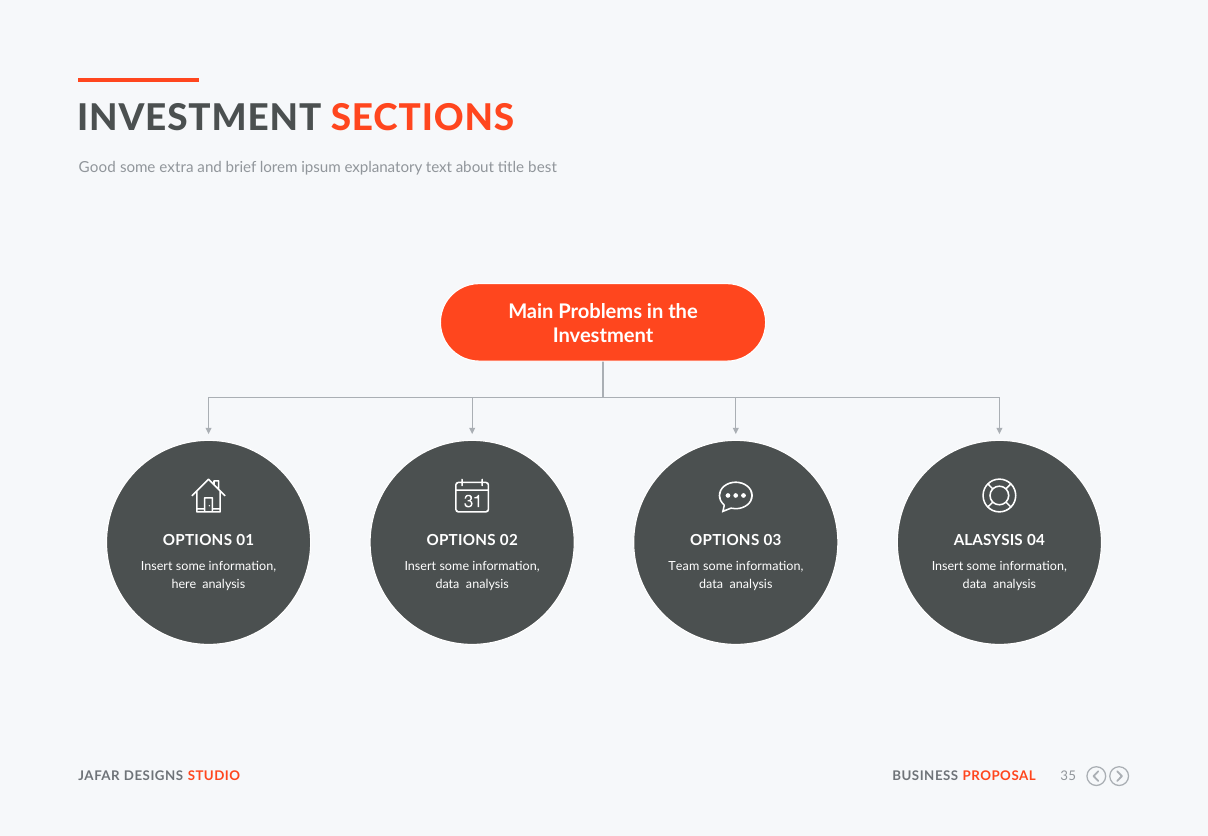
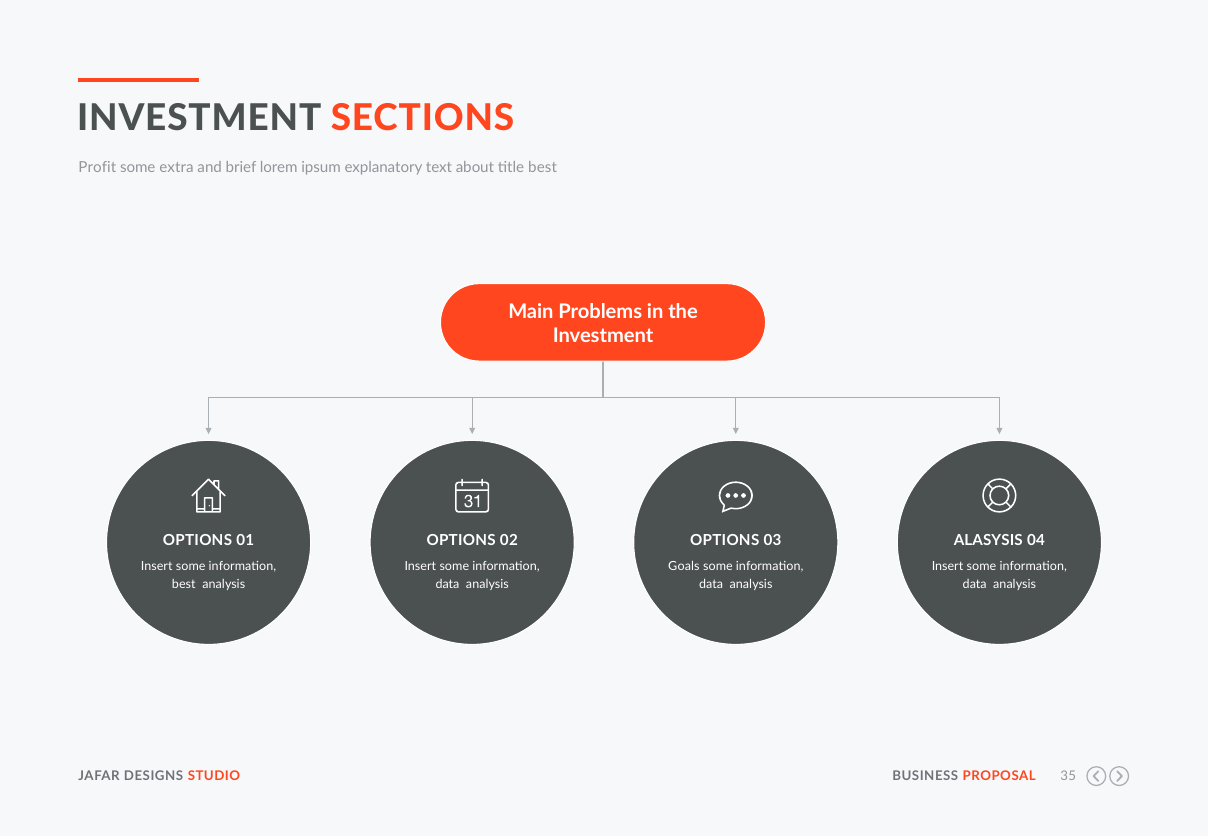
Good: Good -> Profit
Team: Team -> Goals
here at (184, 585): here -> best
